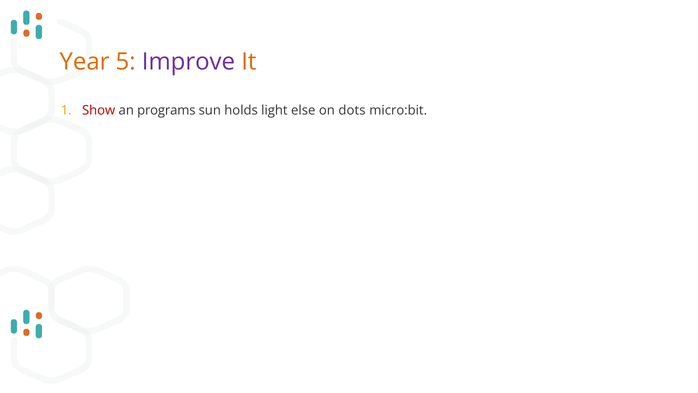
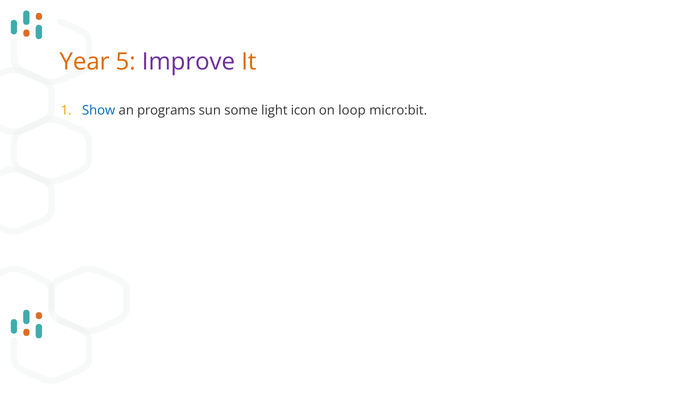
Show colour: red -> blue
holds: holds -> some
else: else -> icon
dots: dots -> loop
